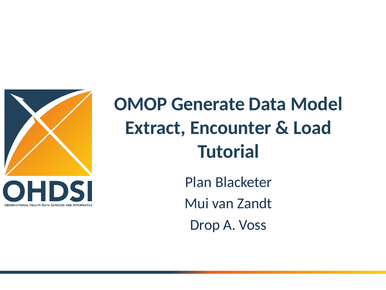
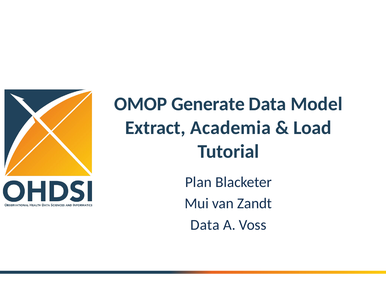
Encounter: Encounter -> Academia
Drop at (205, 224): Drop -> Data
